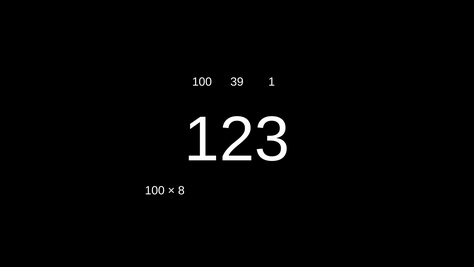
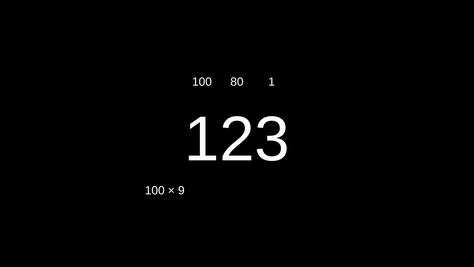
39: 39 -> 80
8: 8 -> 9
